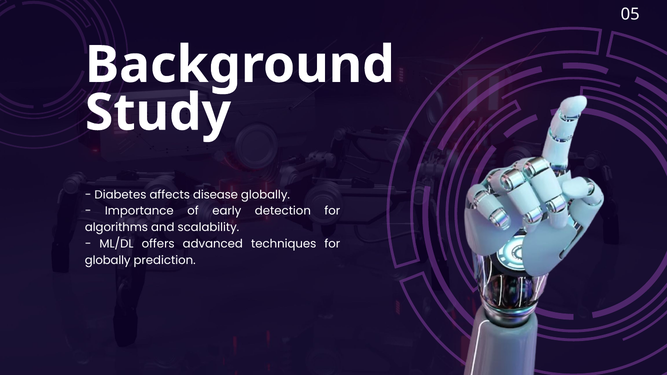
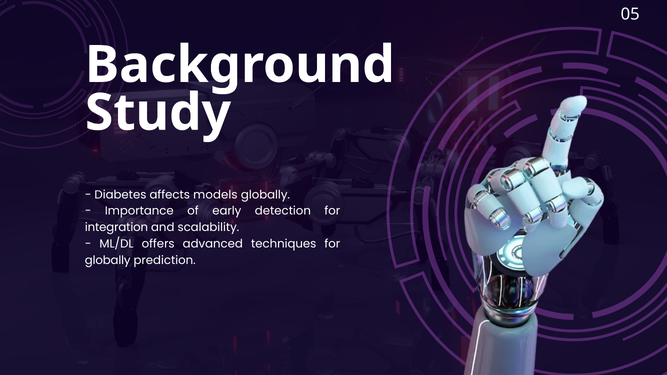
disease: disease -> models
algorithms: algorithms -> integration
